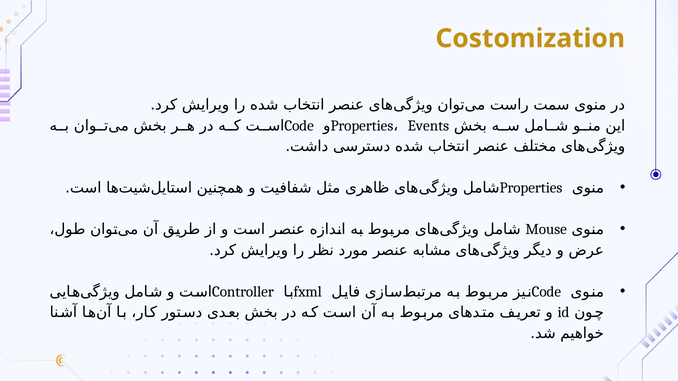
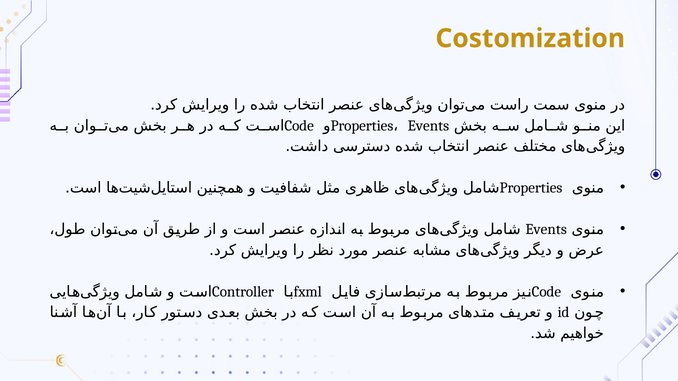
Mouse at (546, 230): Mouse -> Events
